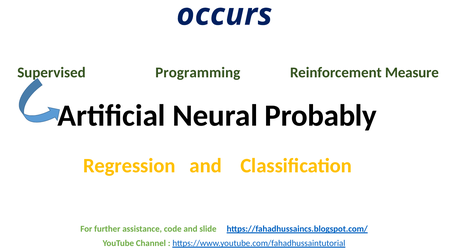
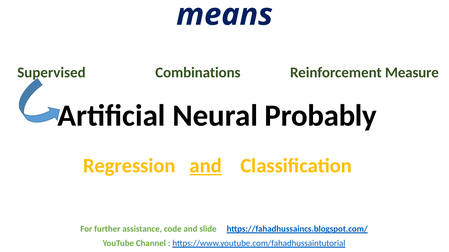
occurs: occurs -> means
Programming: Programming -> Combinations
and at (206, 166) underline: none -> present
